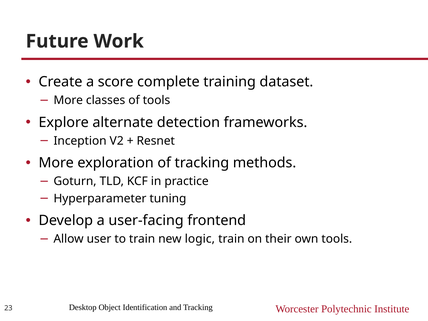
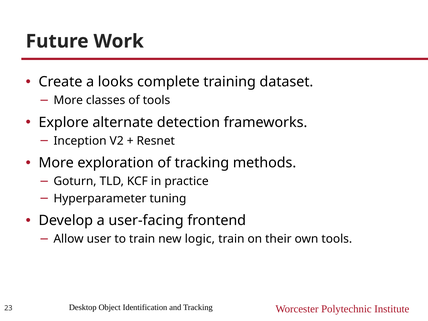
score: score -> looks
